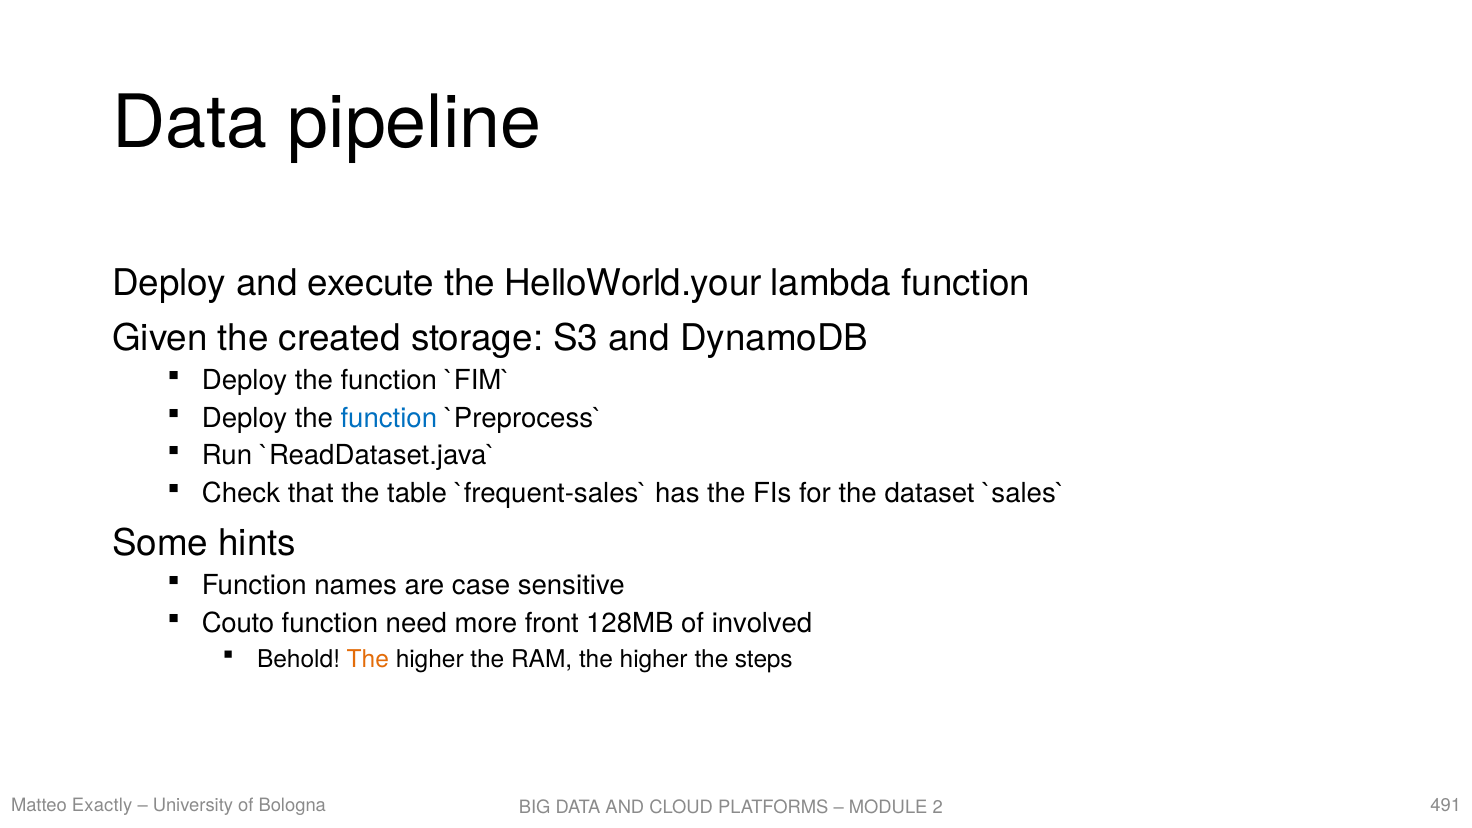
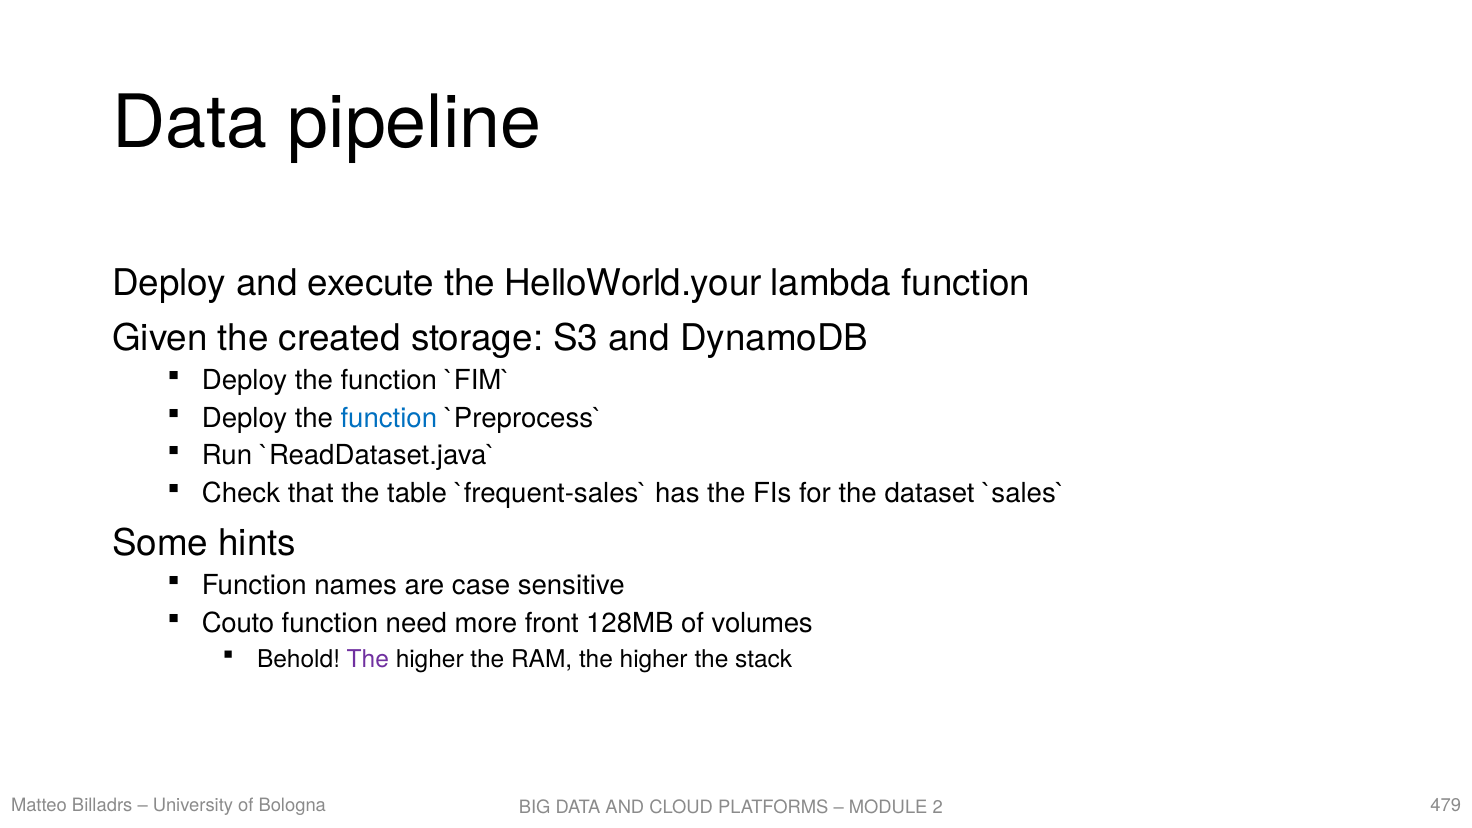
involved: involved -> volumes
The at (368, 659) colour: orange -> purple
steps: steps -> stack
Exactly: Exactly -> Billadrs
491: 491 -> 479
